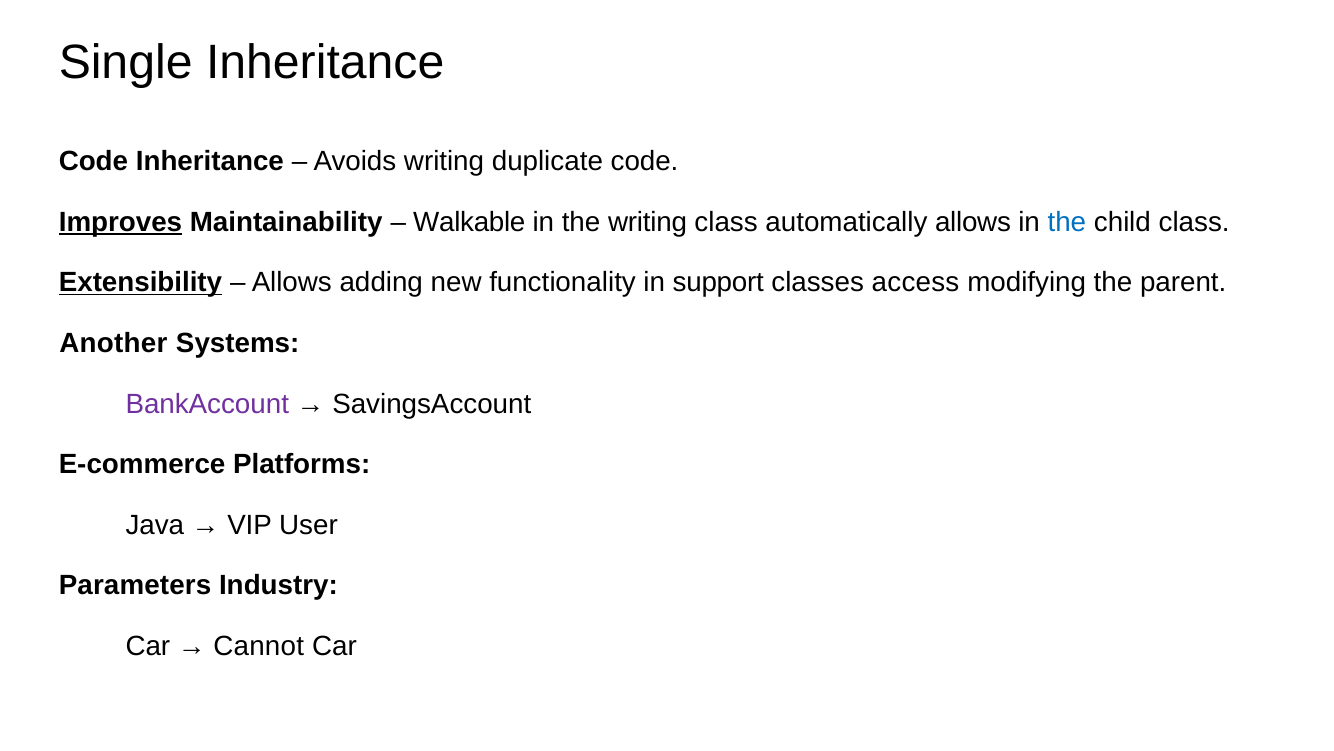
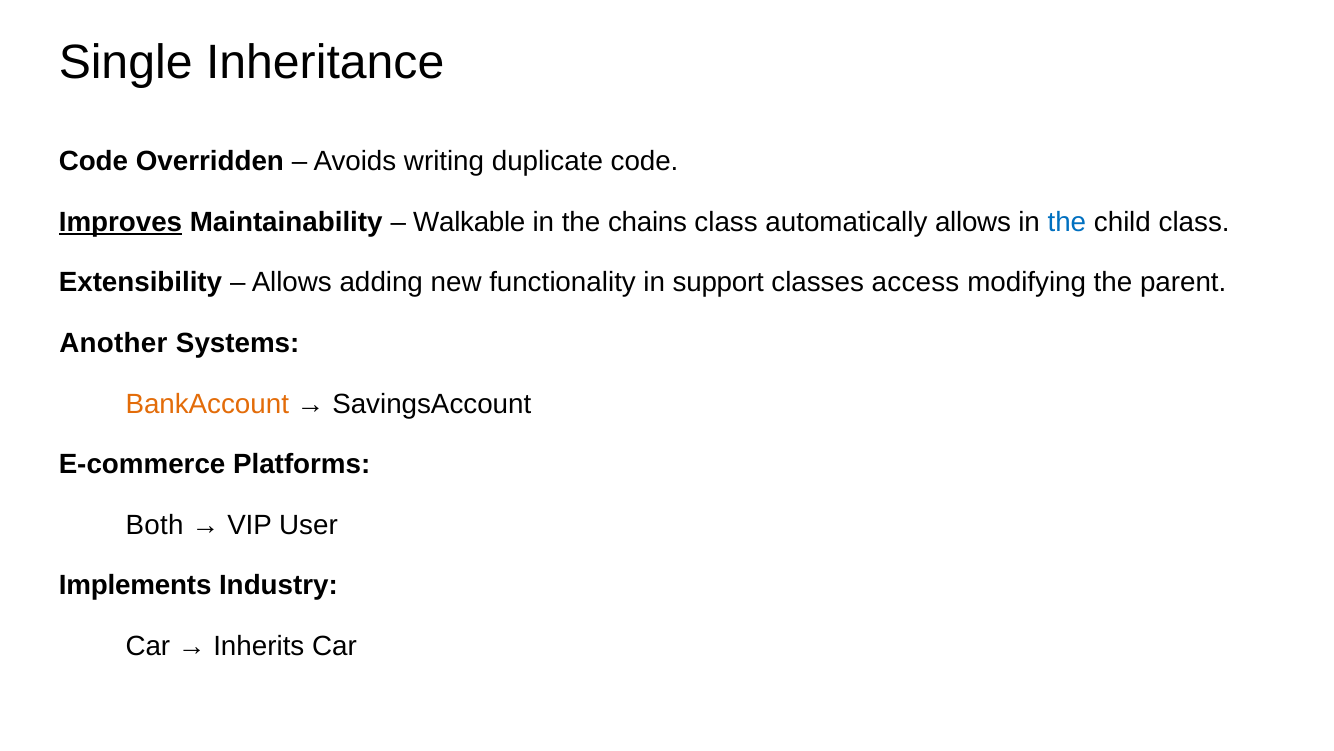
Code Inheritance: Inheritance -> Overridden
the writing: writing -> chains
Extensibility underline: present -> none
BankAccount colour: purple -> orange
Java: Java -> Both
Parameters: Parameters -> Implements
Cannot: Cannot -> Inherits
